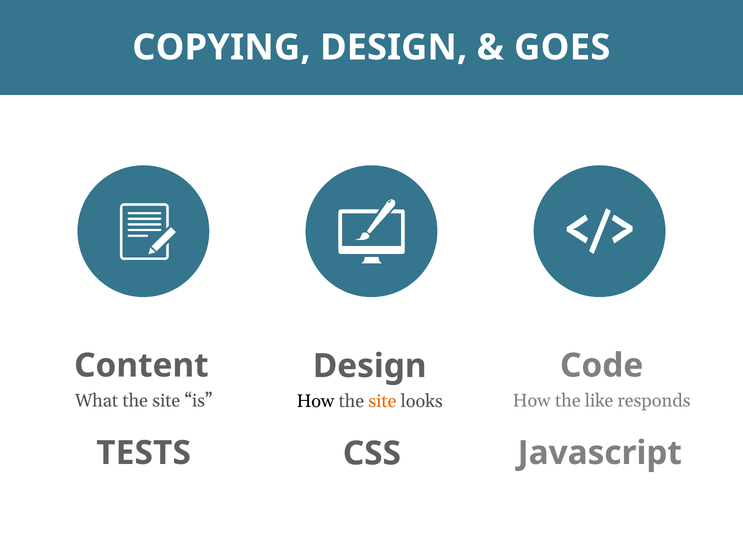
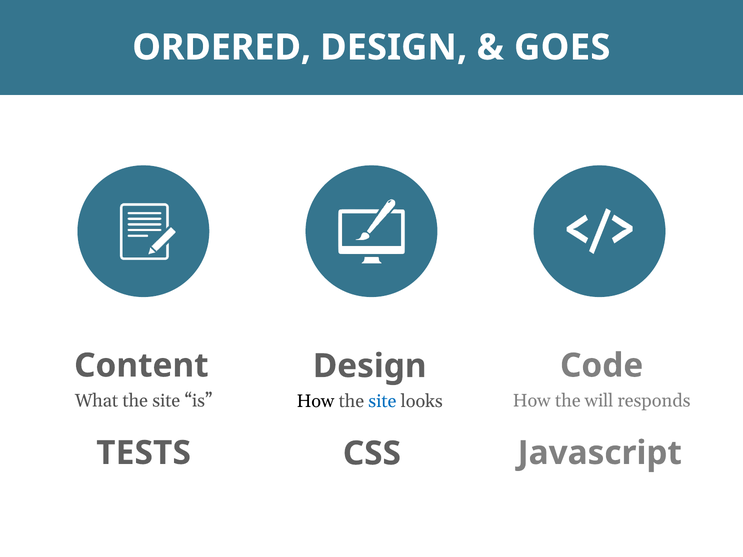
COPYING: COPYING -> ORDERED
like: like -> will
site at (382, 401) colour: orange -> blue
